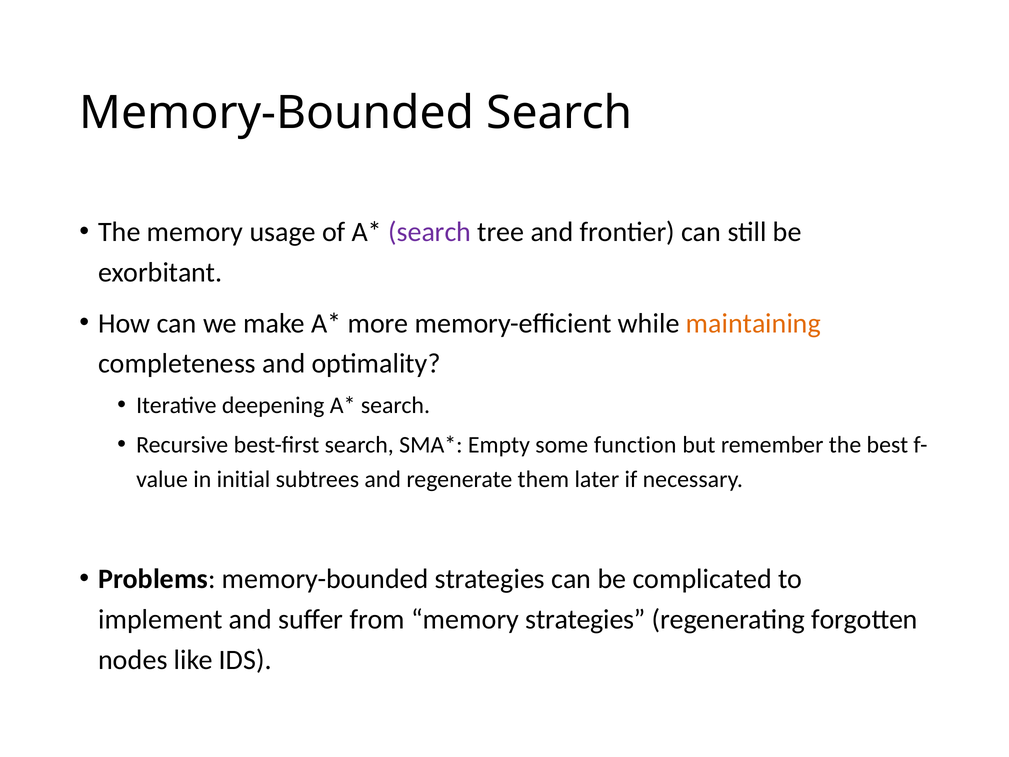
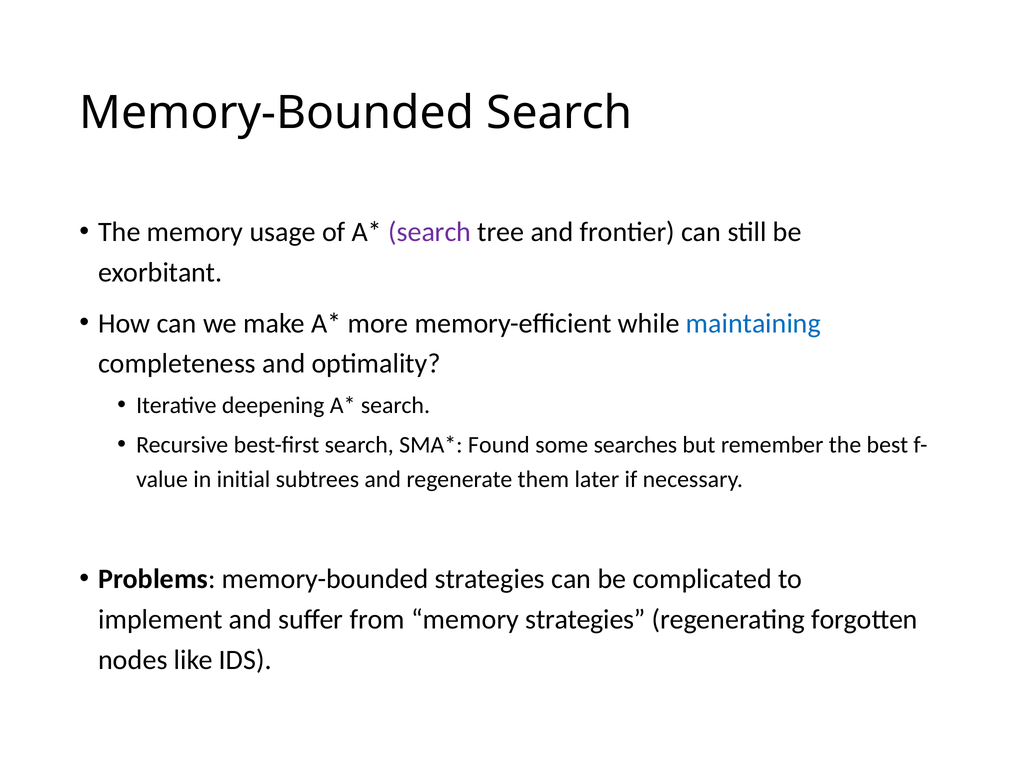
maintaining colour: orange -> blue
Empty: Empty -> Found
function: function -> searches
